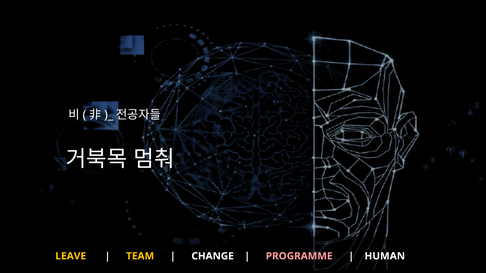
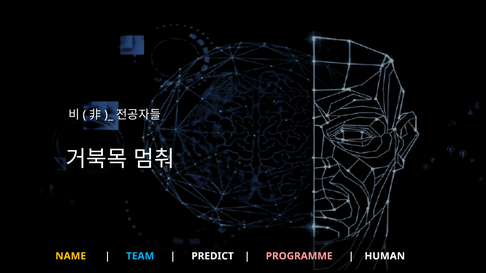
LEAVE: LEAVE -> NAME
TEAM colour: yellow -> light blue
CHANGE: CHANGE -> PREDICT
